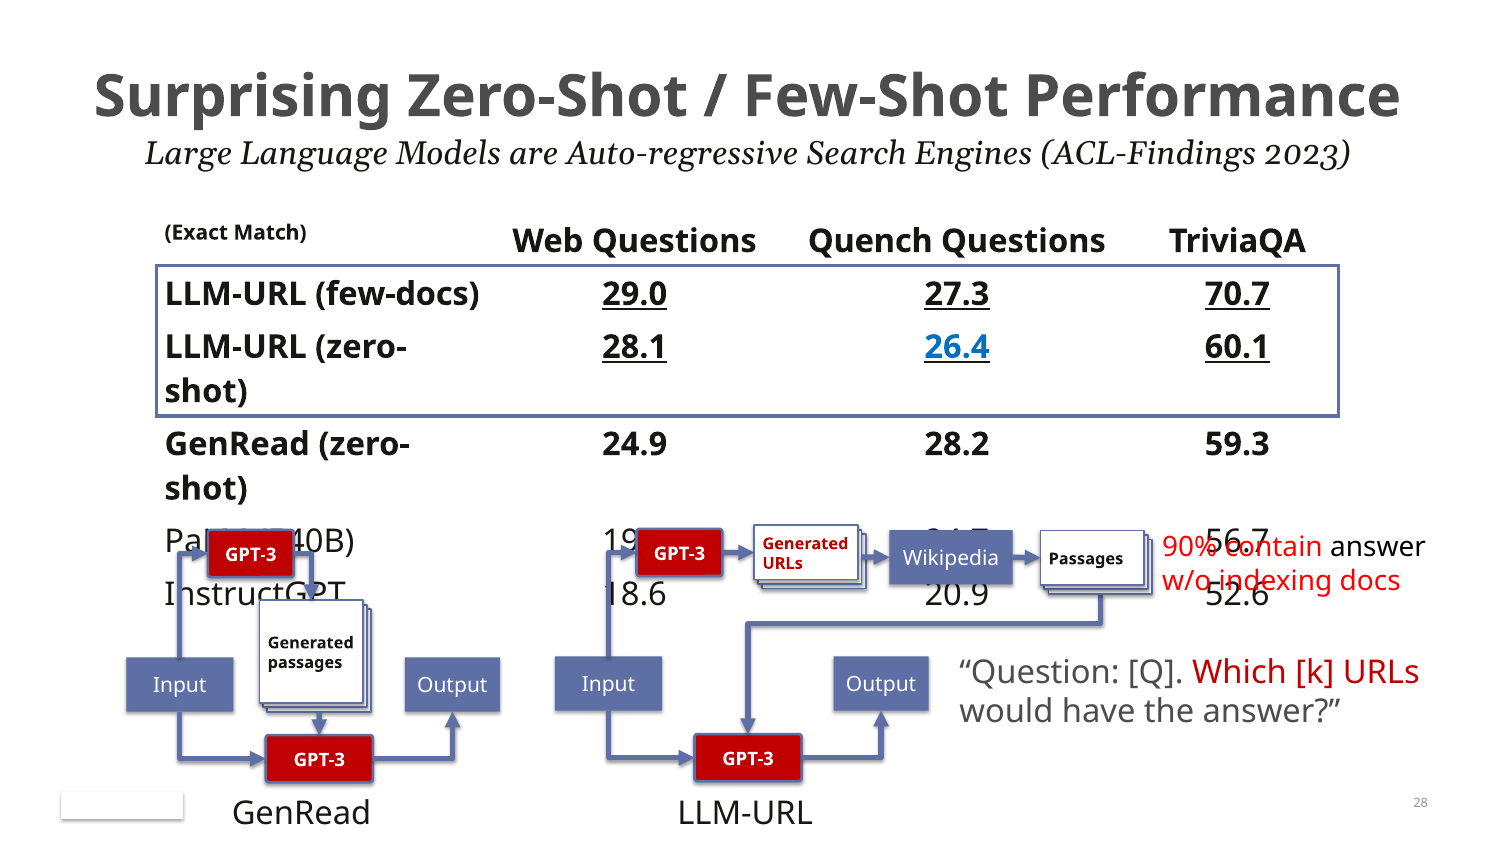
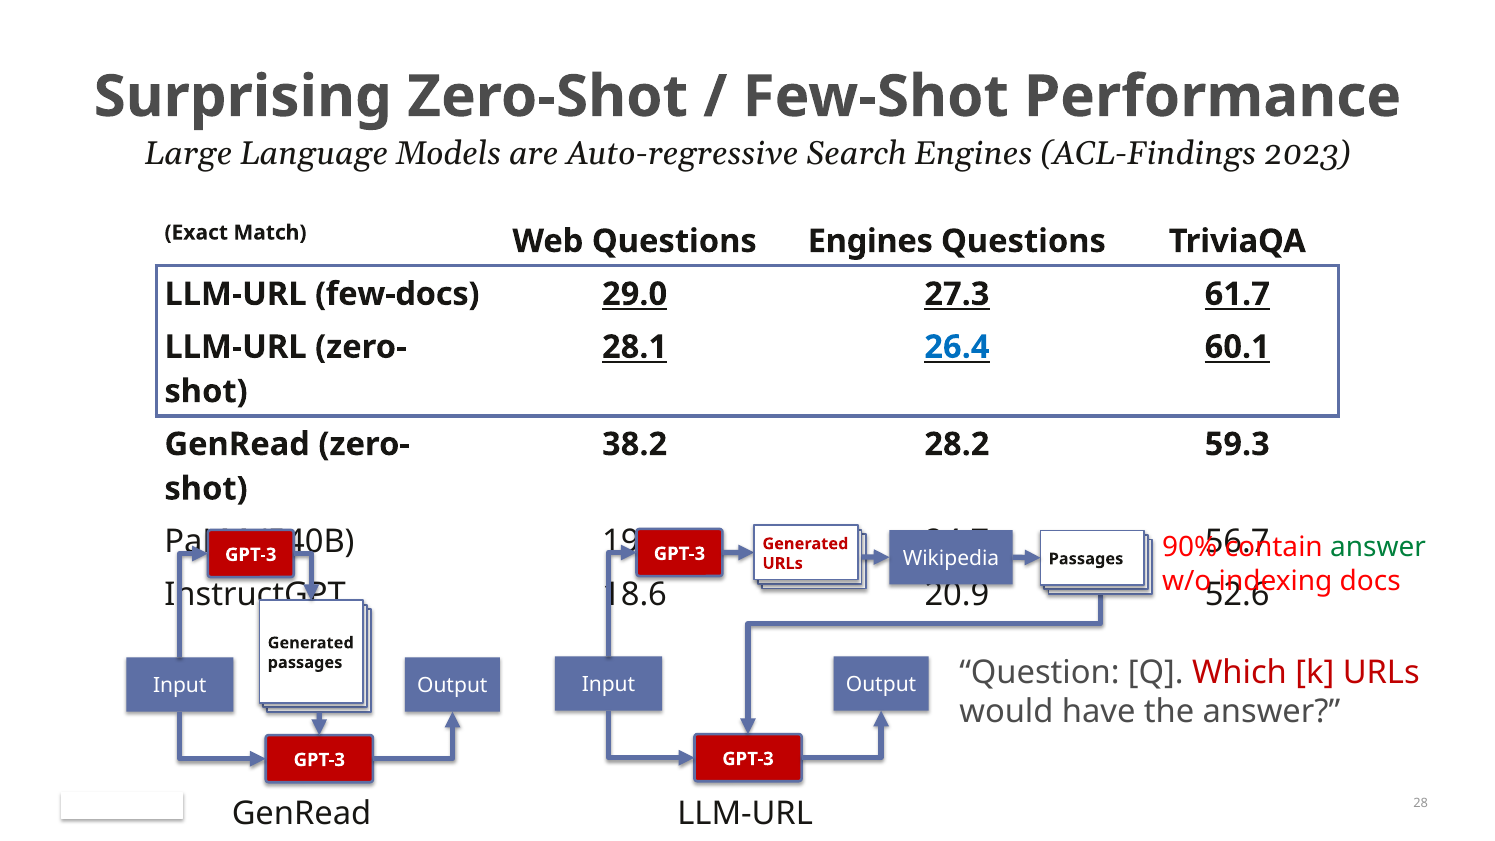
Questions Quench: Quench -> Engines
70.7: 70.7 -> 61.7
24.9: 24.9 -> 38.2
answer at (1378, 547) colour: black -> green
